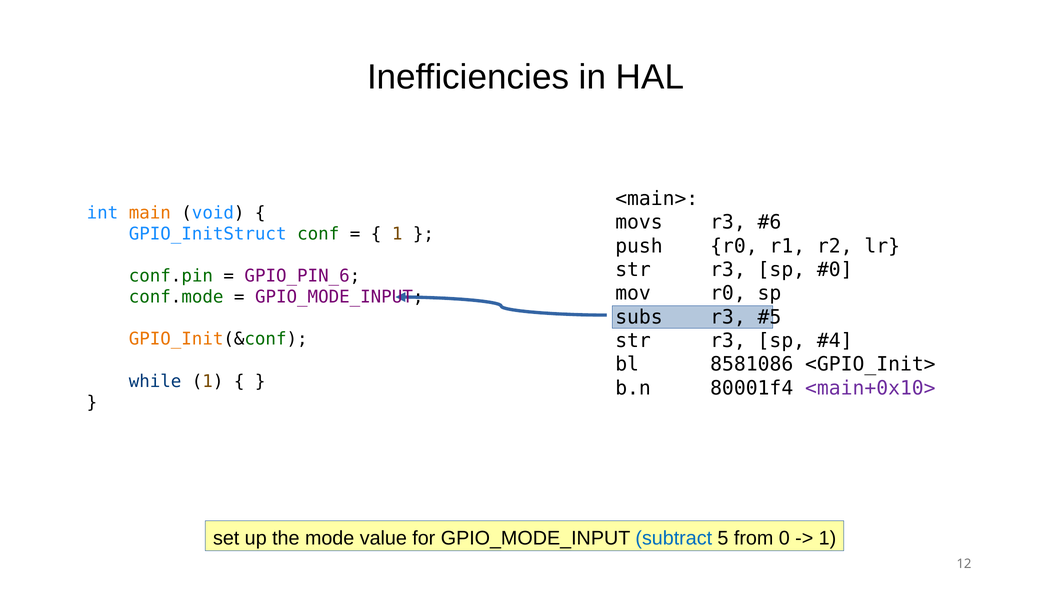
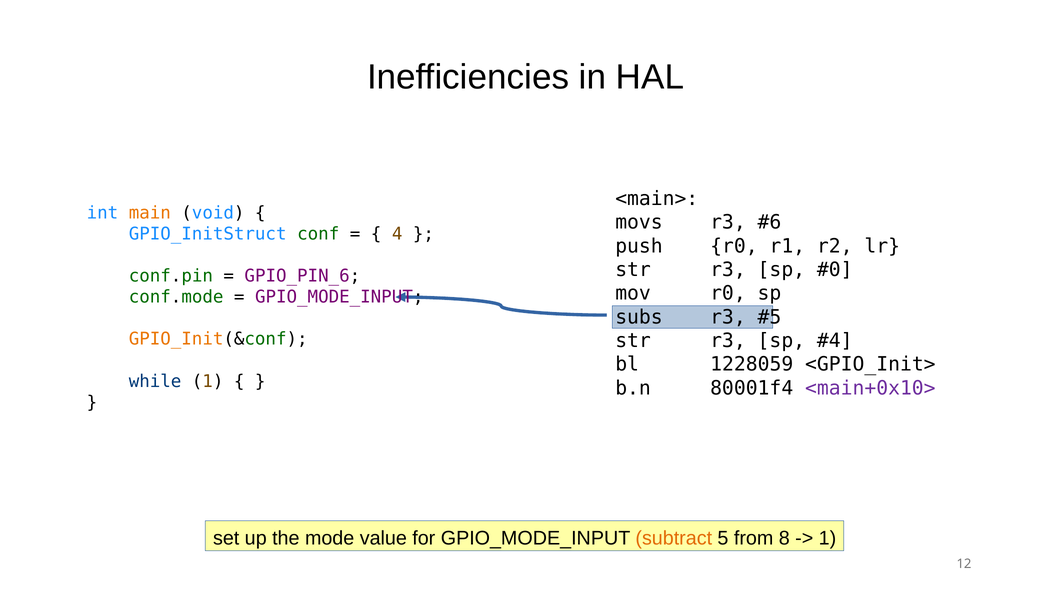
1 at (397, 234): 1 -> 4
8581086: 8581086 -> 1228059
subtract colour: blue -> orange
0: 0 -> 8
